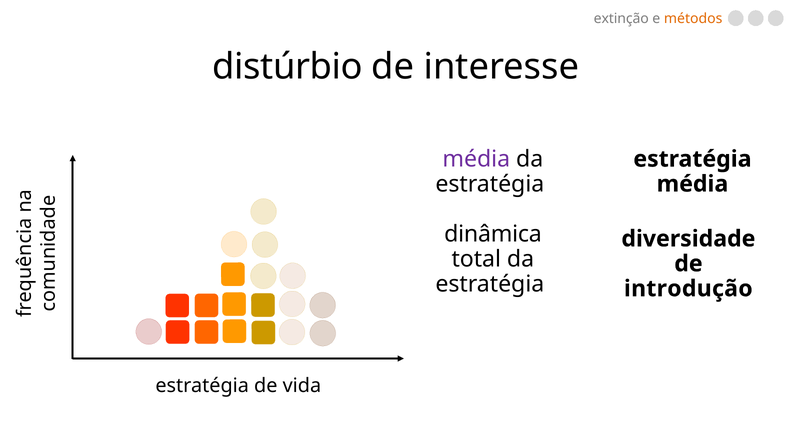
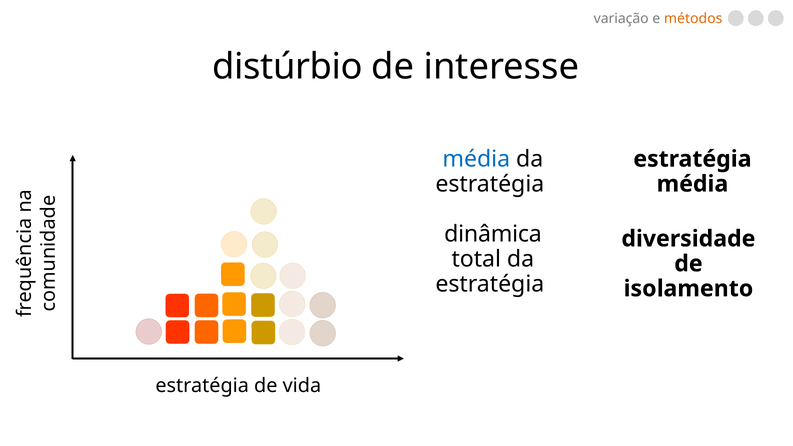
extinção: extinção -> variação
média at (476, 159) colour: purple -> blue
introdução: introdução -> isolamento
